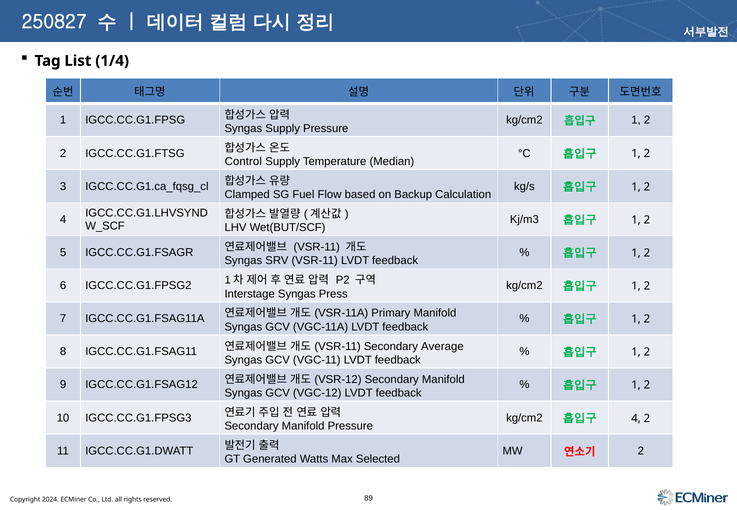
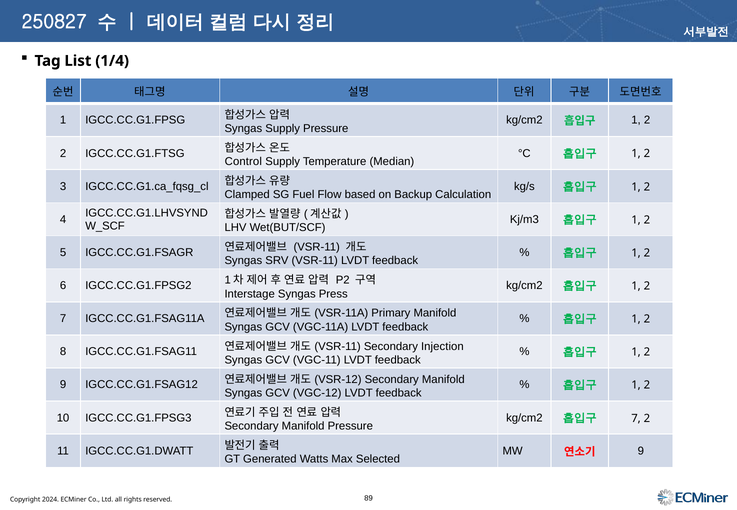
Average: Average -> Injection
4 at (636, 418): 4 -> 7
2 at (641, 451): 2 -> 9
